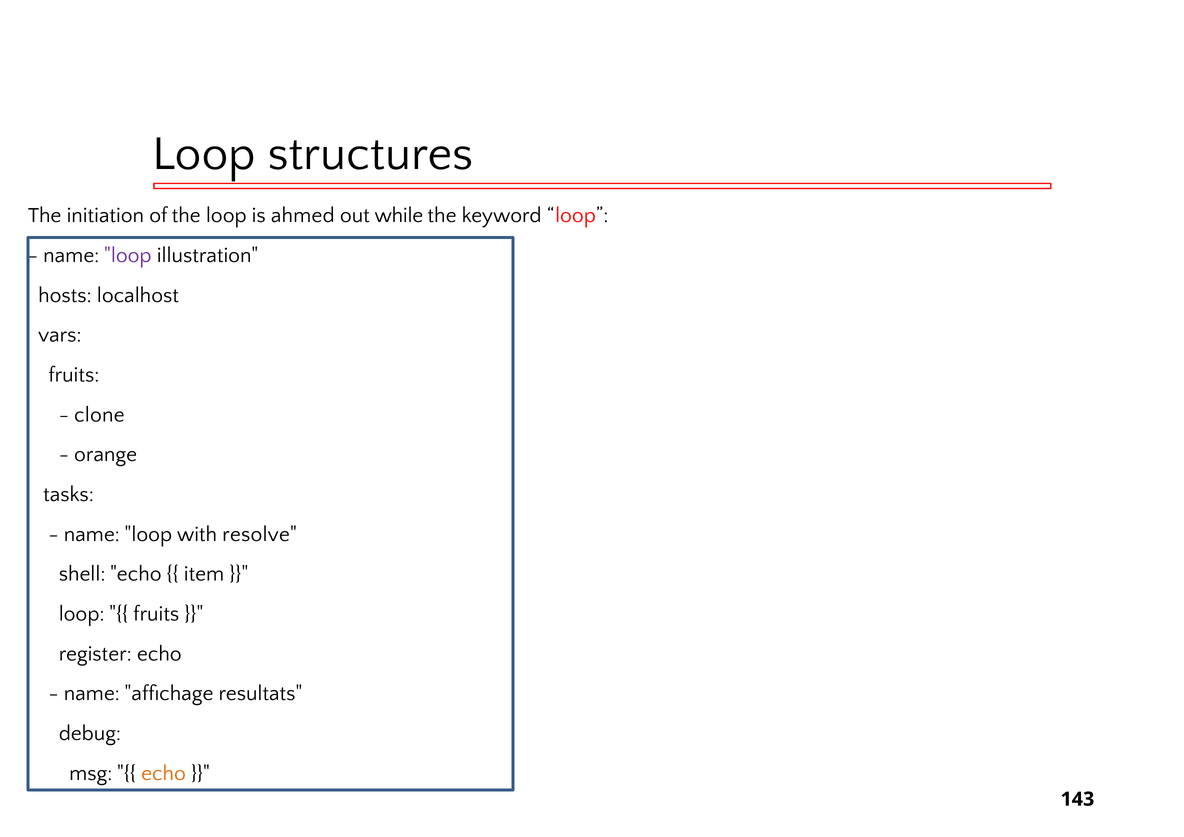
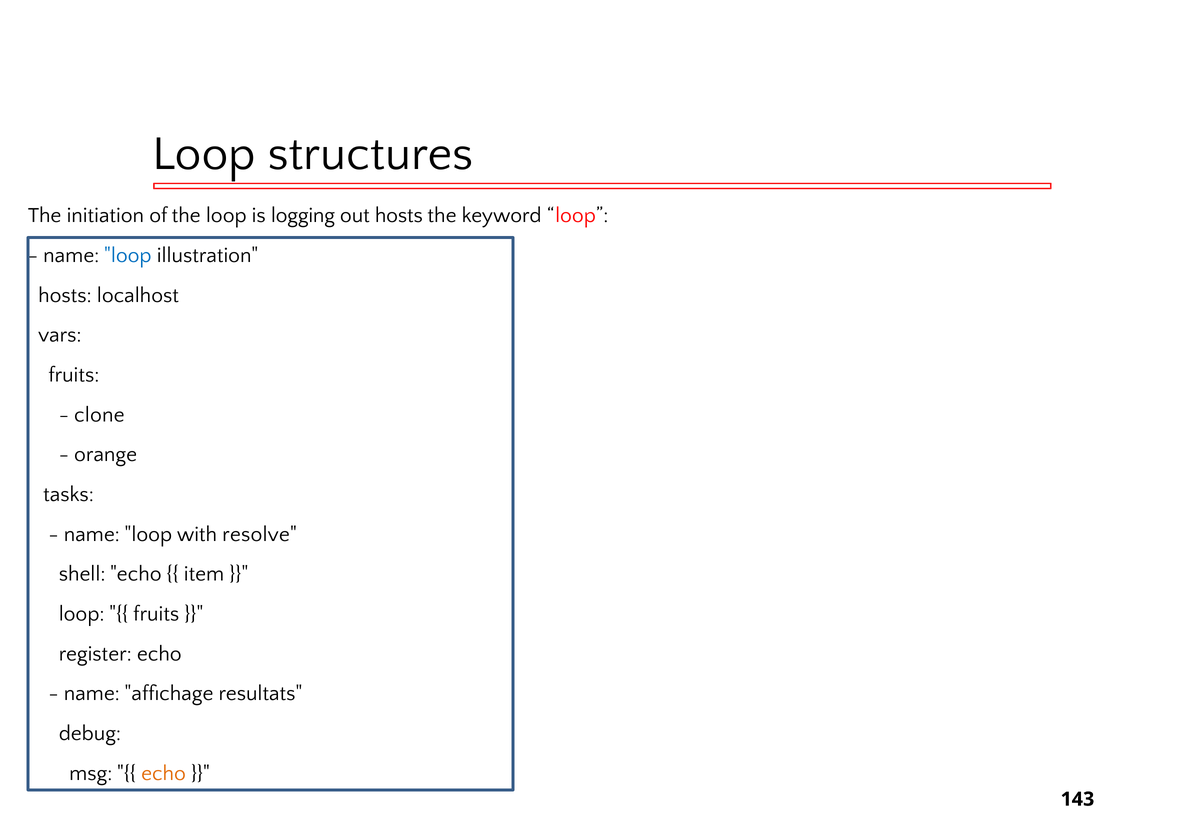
ahmed: ahmed -> logging
out while: while -> hosts
loop at (128, 255) colour: purple -> blue
